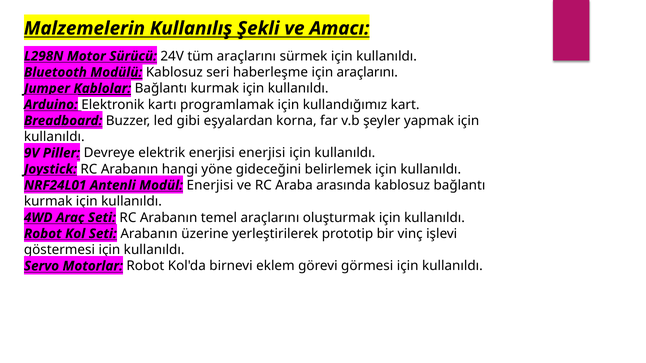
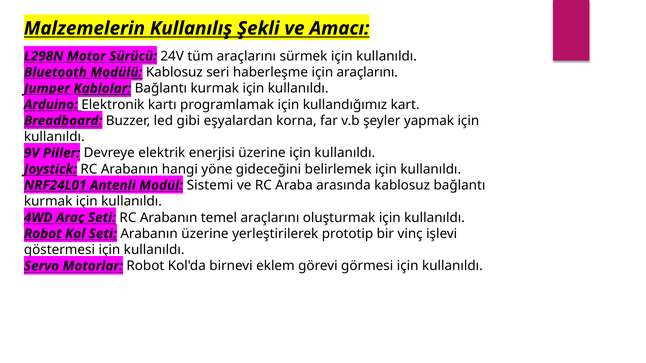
enerjisi enerjisi: enerjisi -> üzerine
Modül Enerjisi: Enerjisi -> Sistemi
